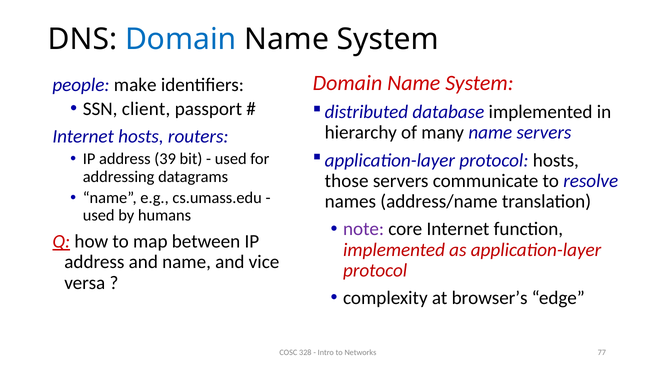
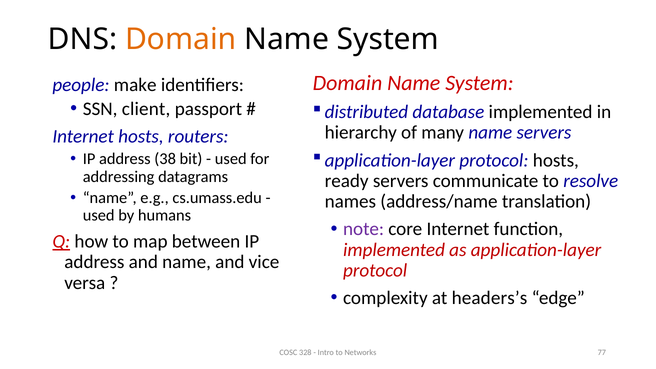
Domain at (181, 39) colour: blue -> orange
39: 39 -> 38
those: those -> ready
browser’s: browser’s -> headers’s
